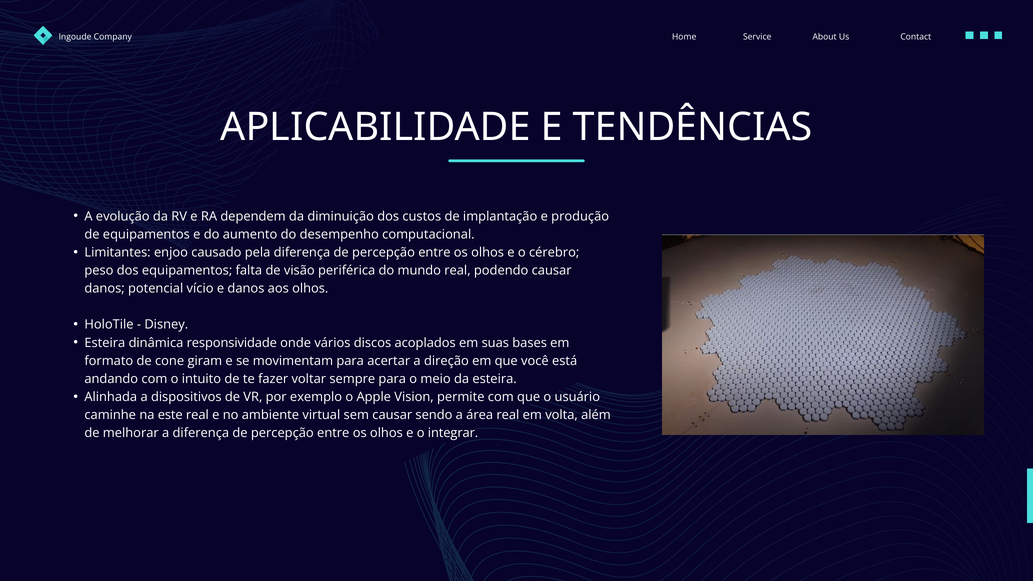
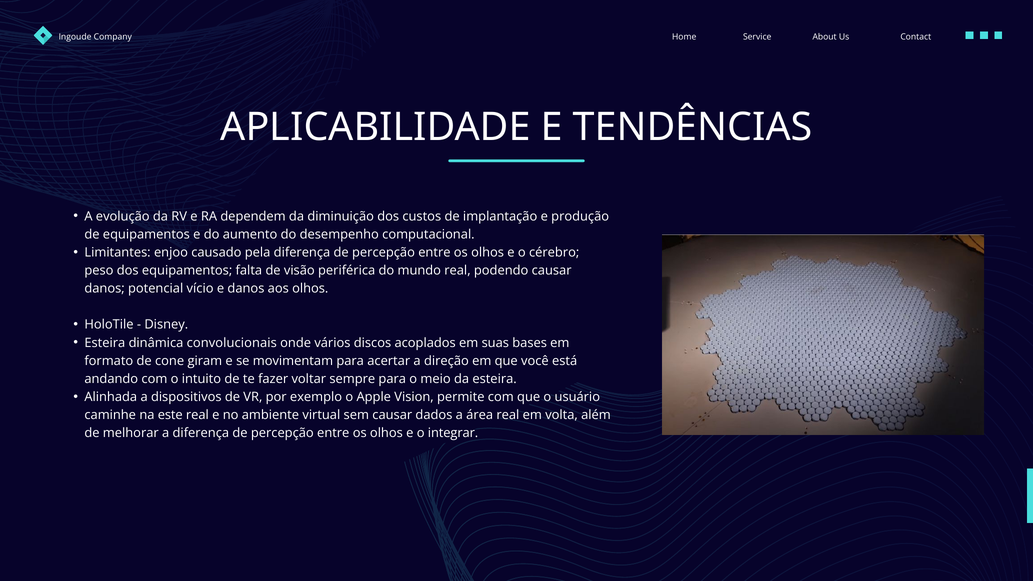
responsividade: responsividade -> convolucionais
sendo: sendo -> dados
